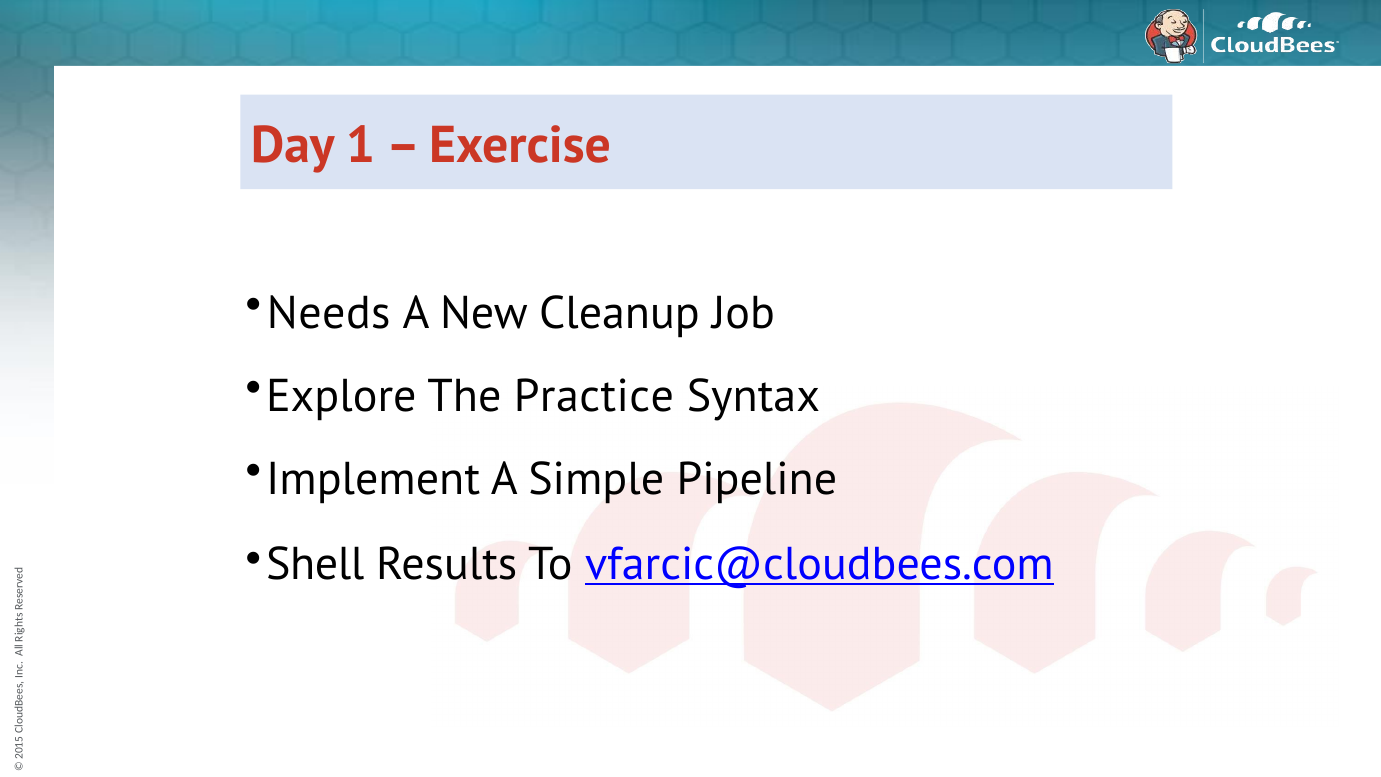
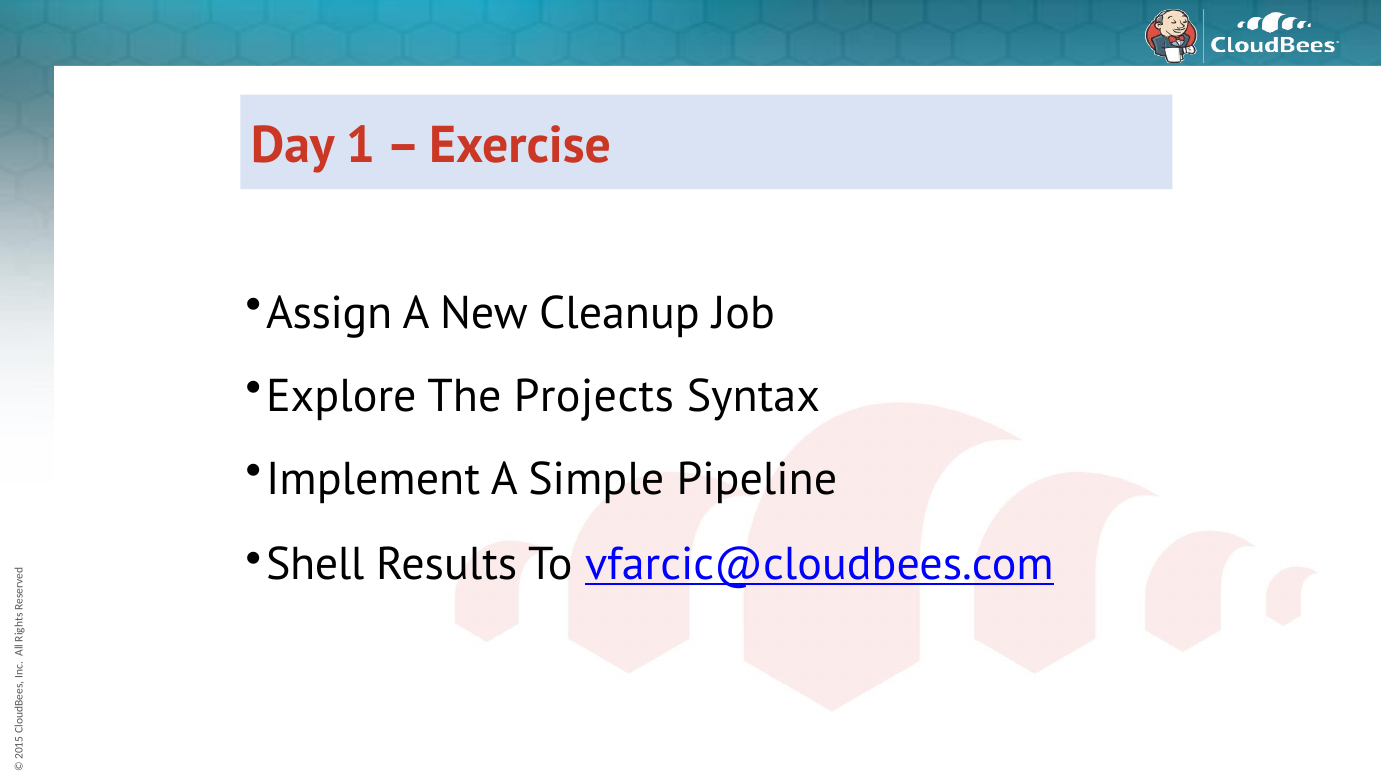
Needs: Needs -> Assign
Practice: Practice -> Projects
